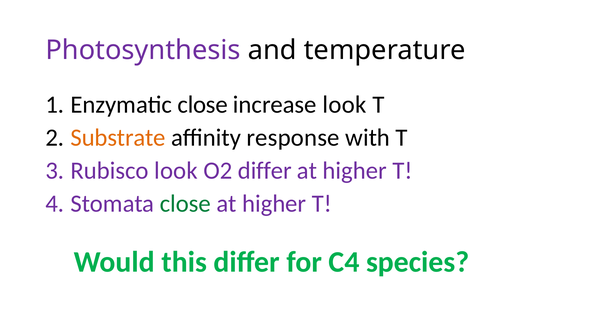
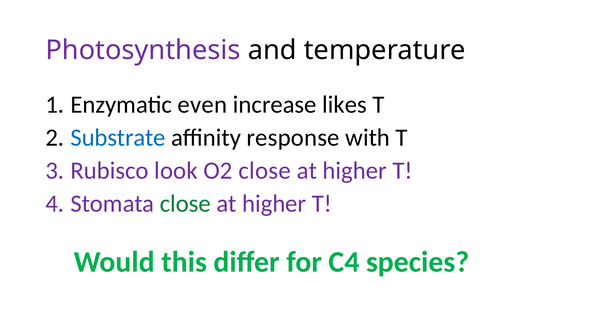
Enzymatic close: close -> even
increase look: look -> likes
Substrate colour: orange -> blue
O2 differ: differ -> close
